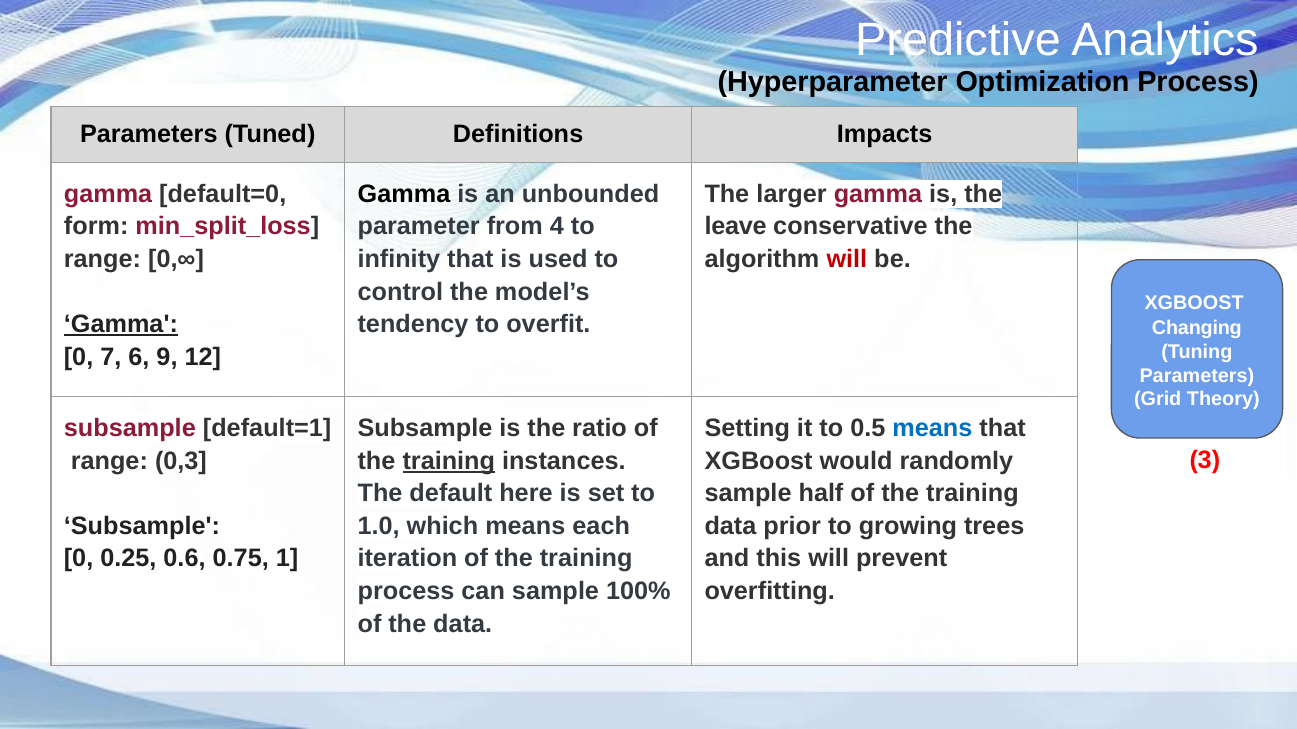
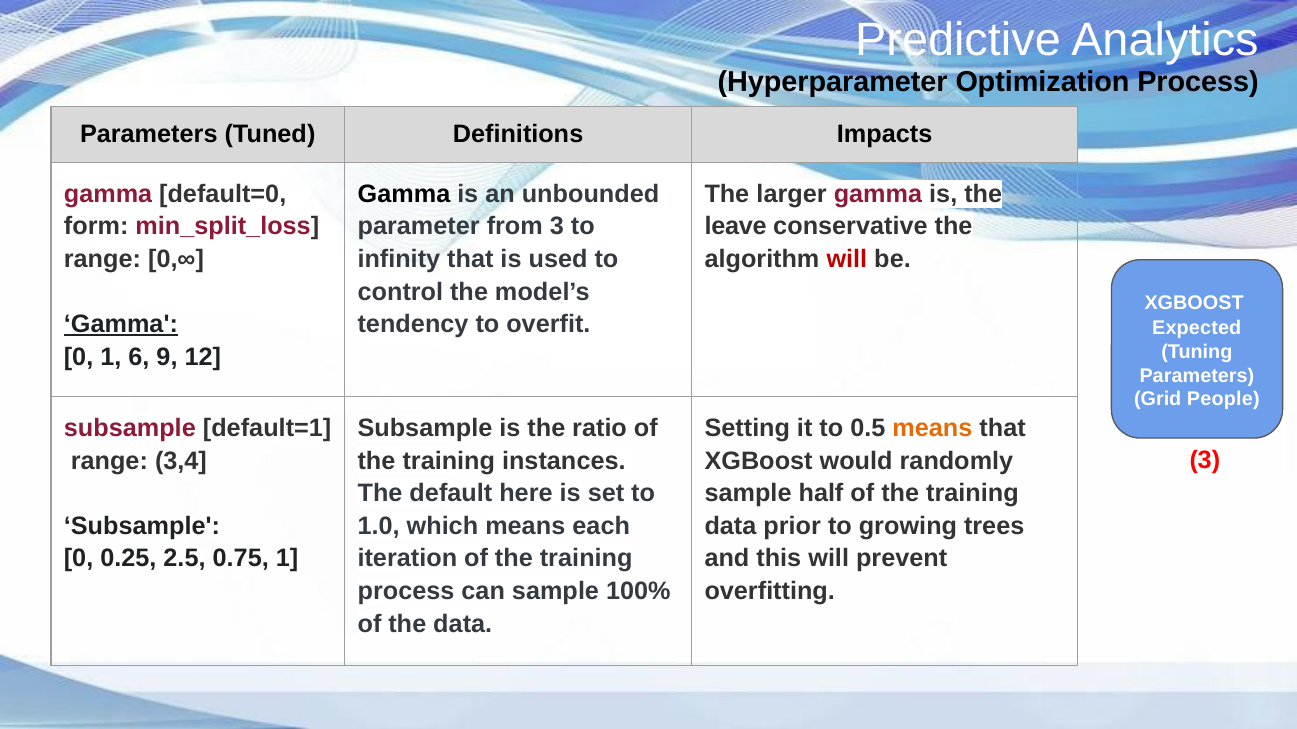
from 4: 4 -> 3
Changing: Changing -> Expected
0 7: 7 -> 1
Theory: Theory -> People
means at (932, 429) colour: blue -> orange
0,3: 0,3 -> 3,4
training at (449, 461) underline: present -> none
0.6: 0.6 -> 2.5
